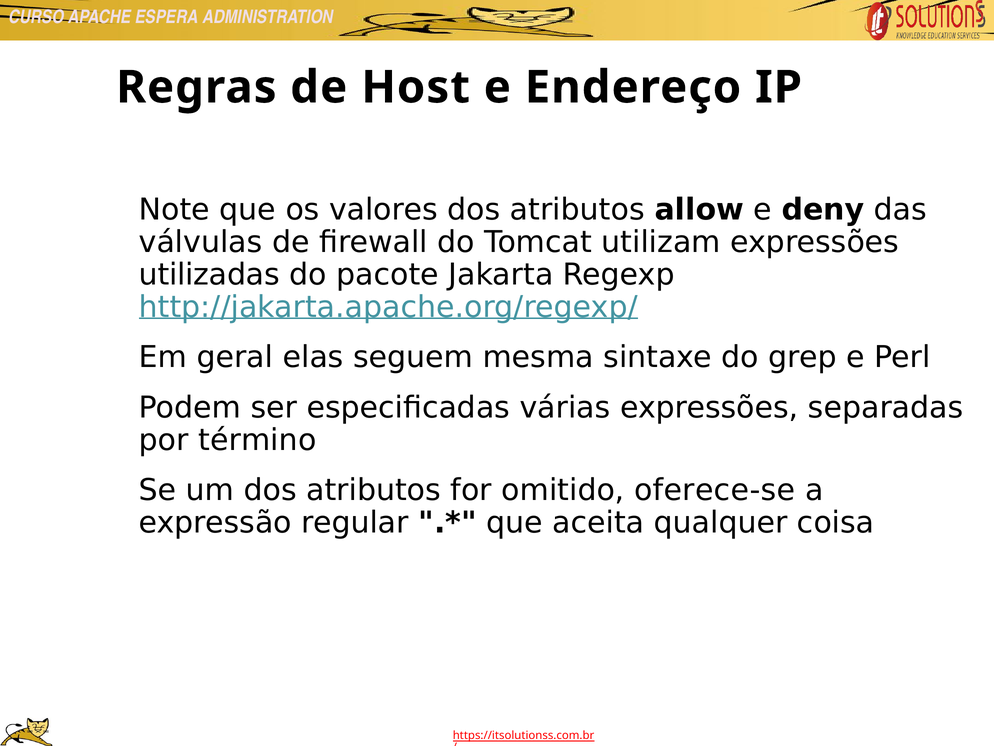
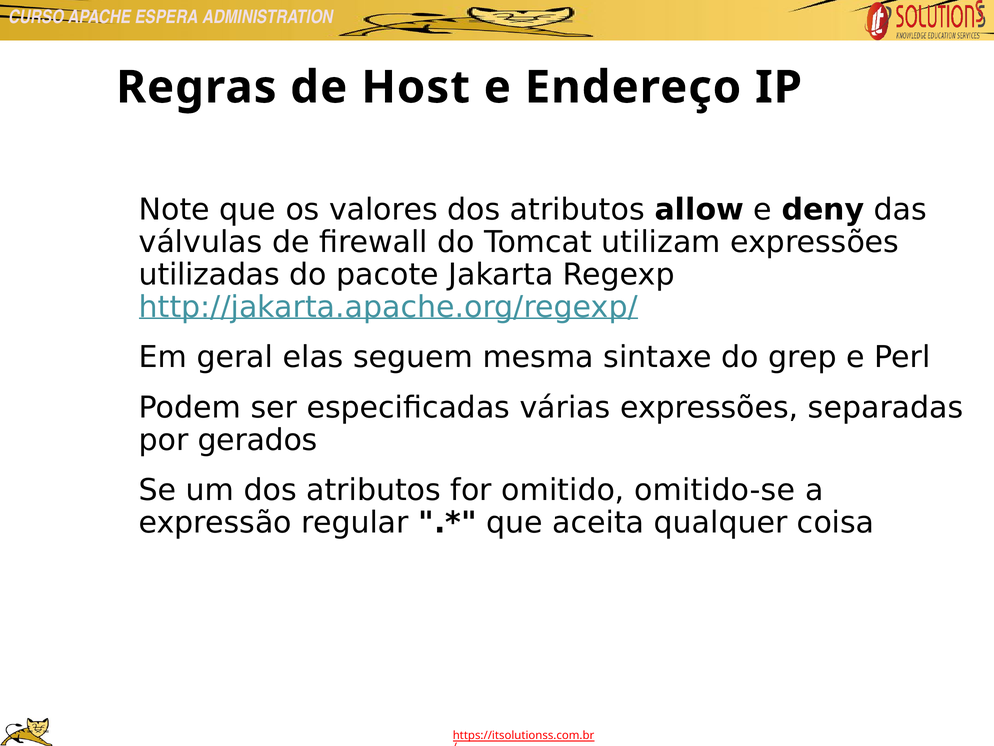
término: término -> gerados
oferece-se: oferece-se -> omitido-se
